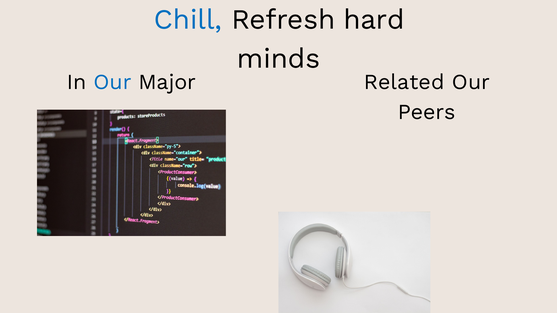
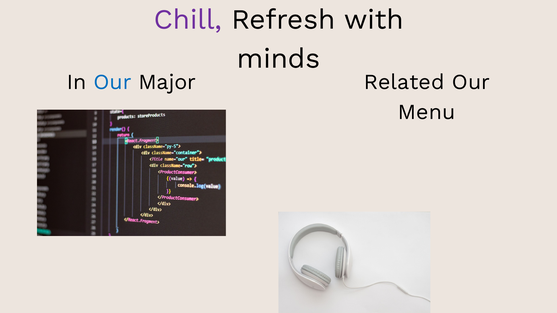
Chill colour: blue -> purple
hard: hard -> with
Peers: Peers -> Menu
